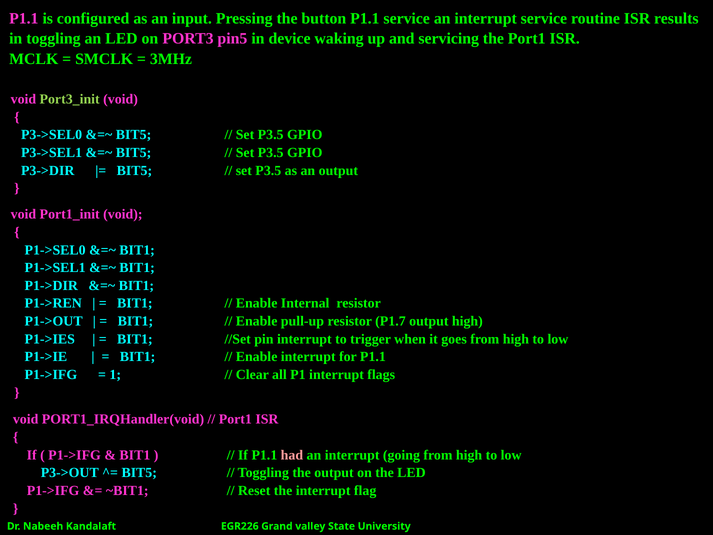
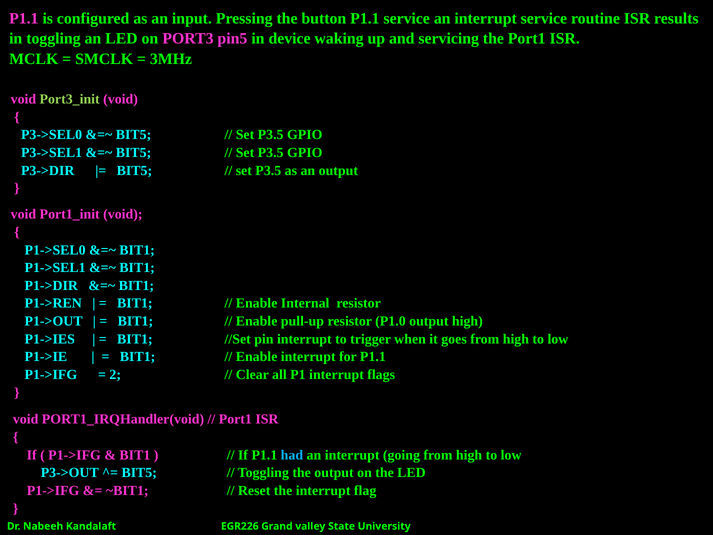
P1.7: P1.7 -> P1.0
1: 1 -> 2
had colour: pink -> light blue
